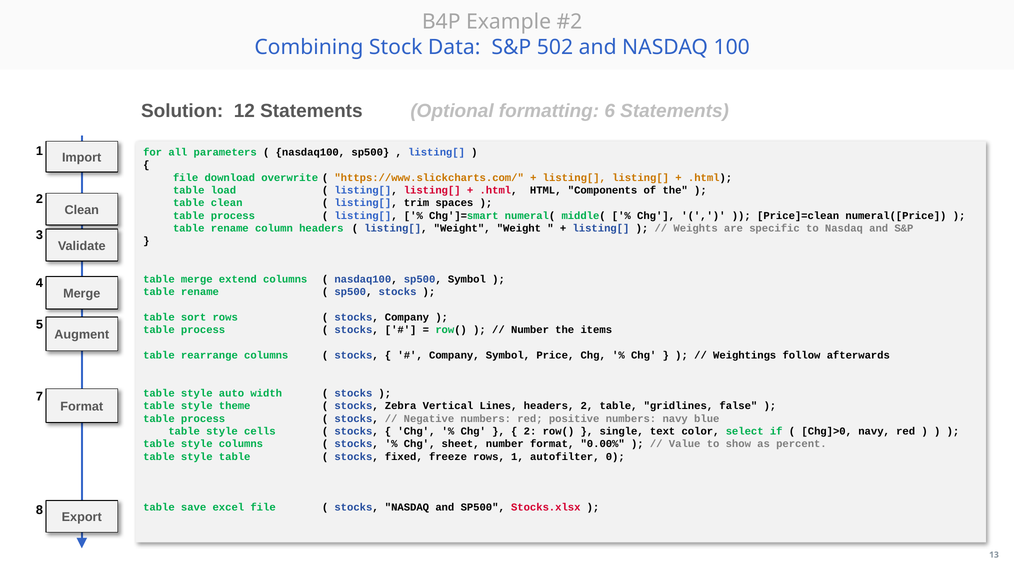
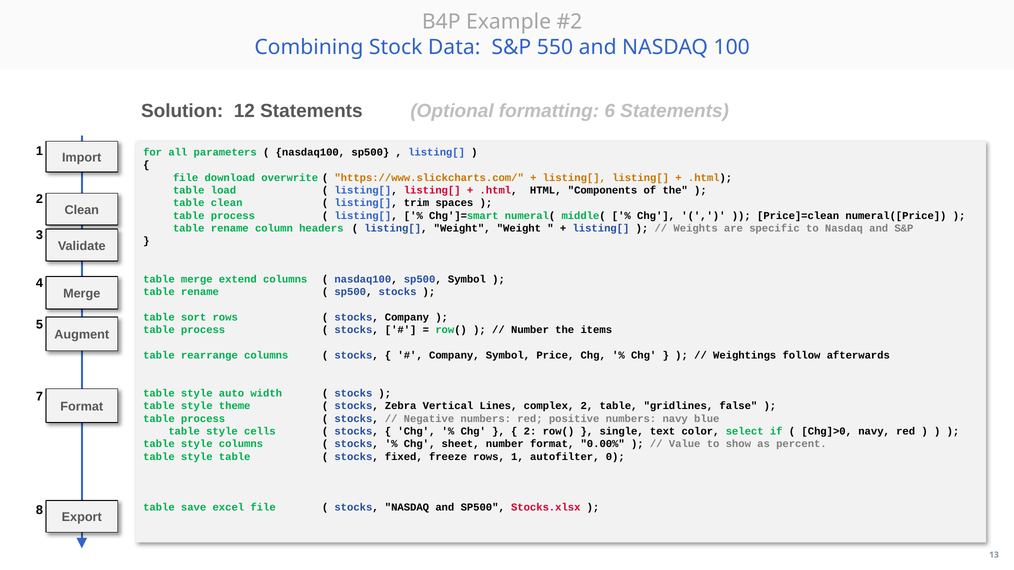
502: 502 -> 550
Lines headers: headers -> complex
